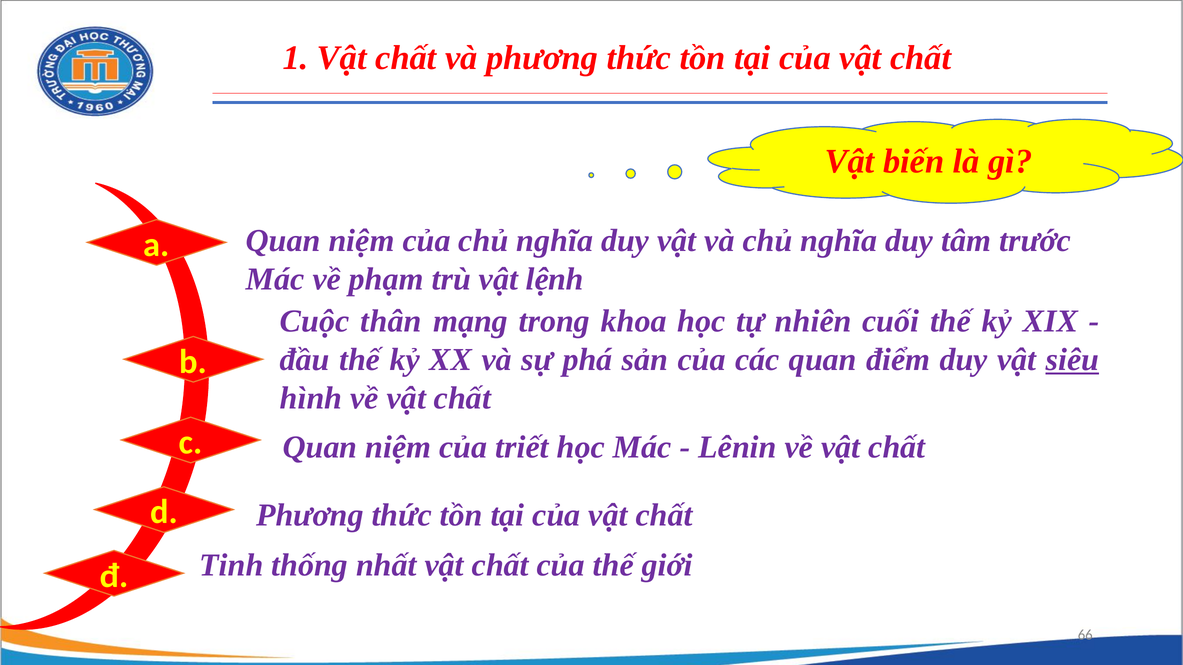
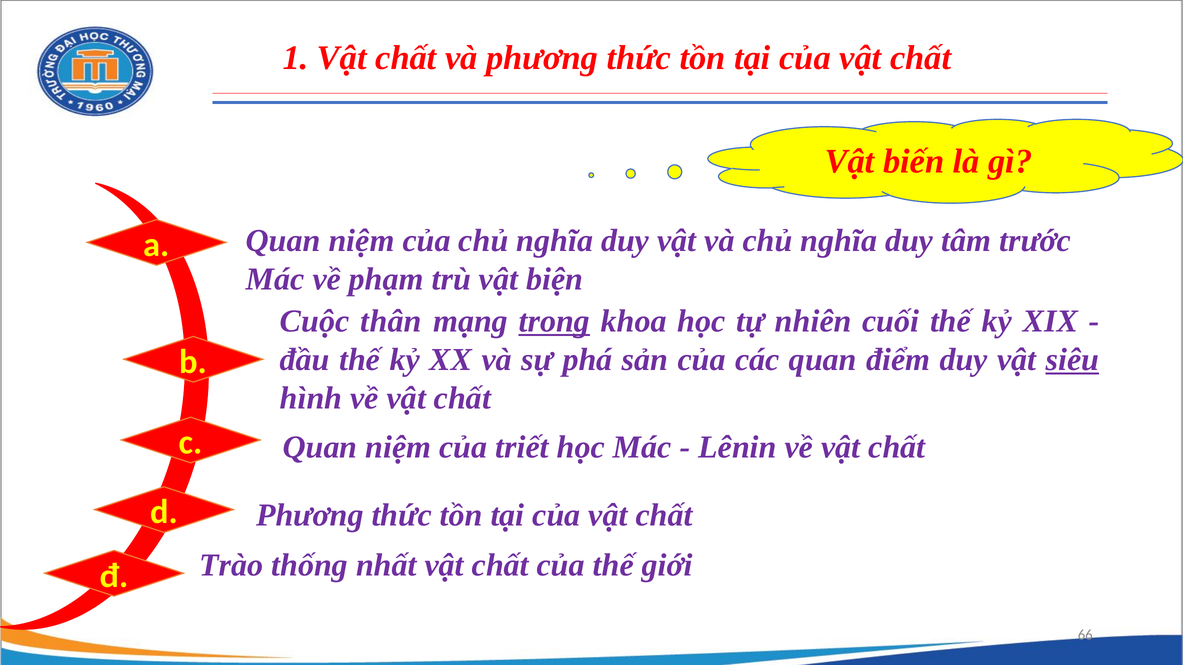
lệnh: lệnh -> biện
trong underline: none -> present
Tinh: Tinh -> Trào
